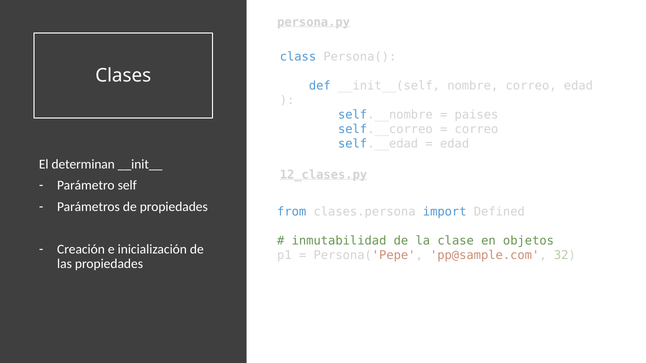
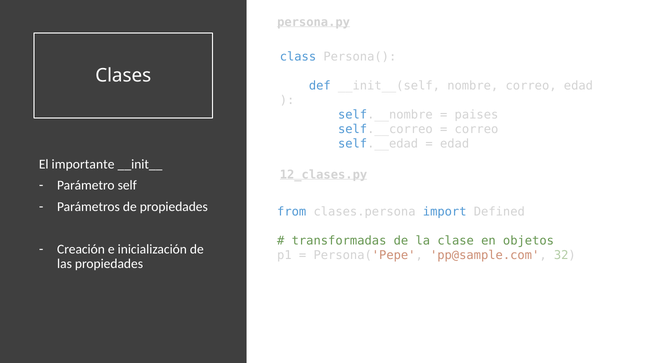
determinan: determinan -> importante
inmutabilidad: inmutabilidad -> transformadas
